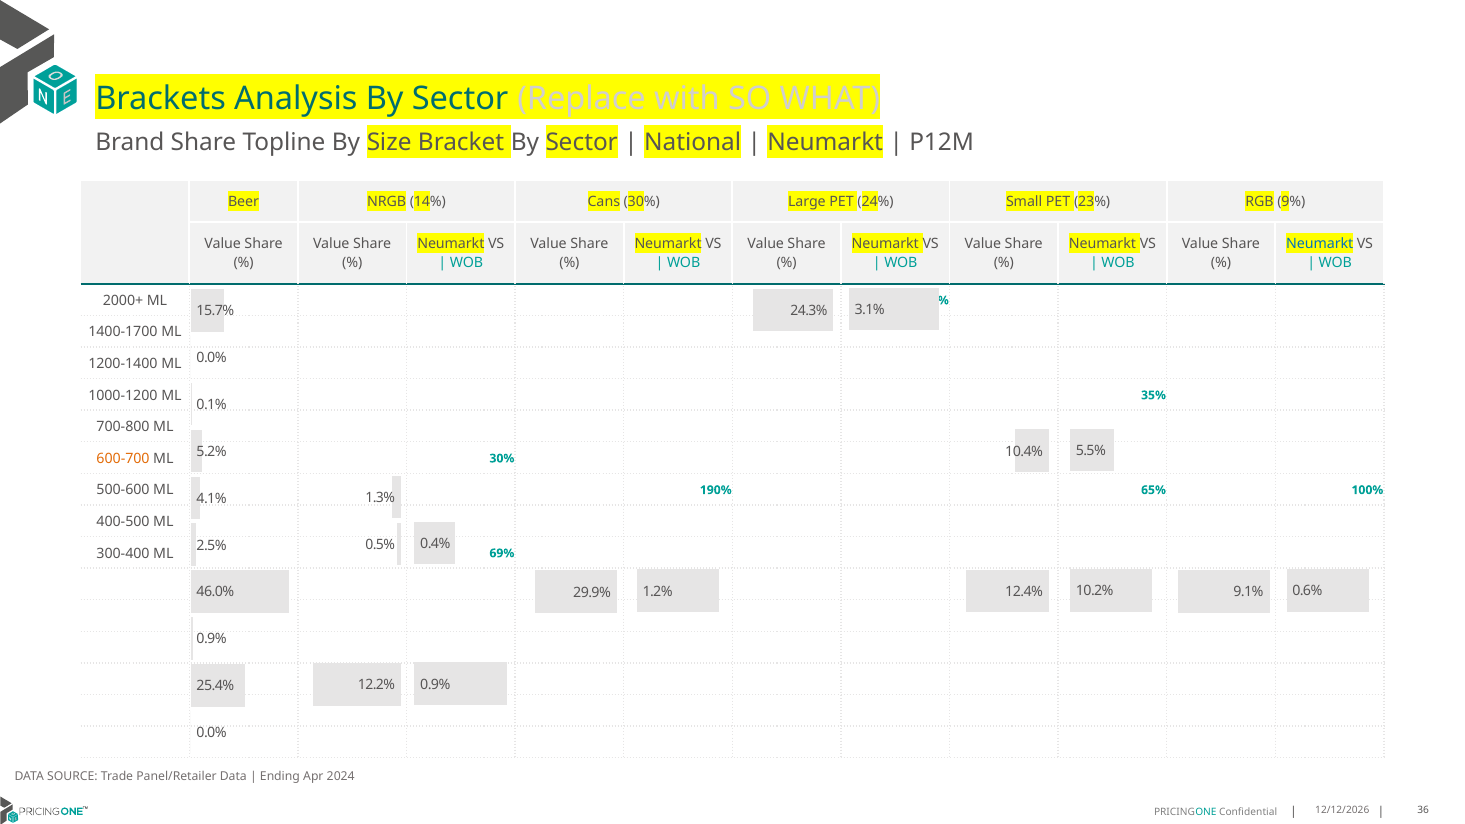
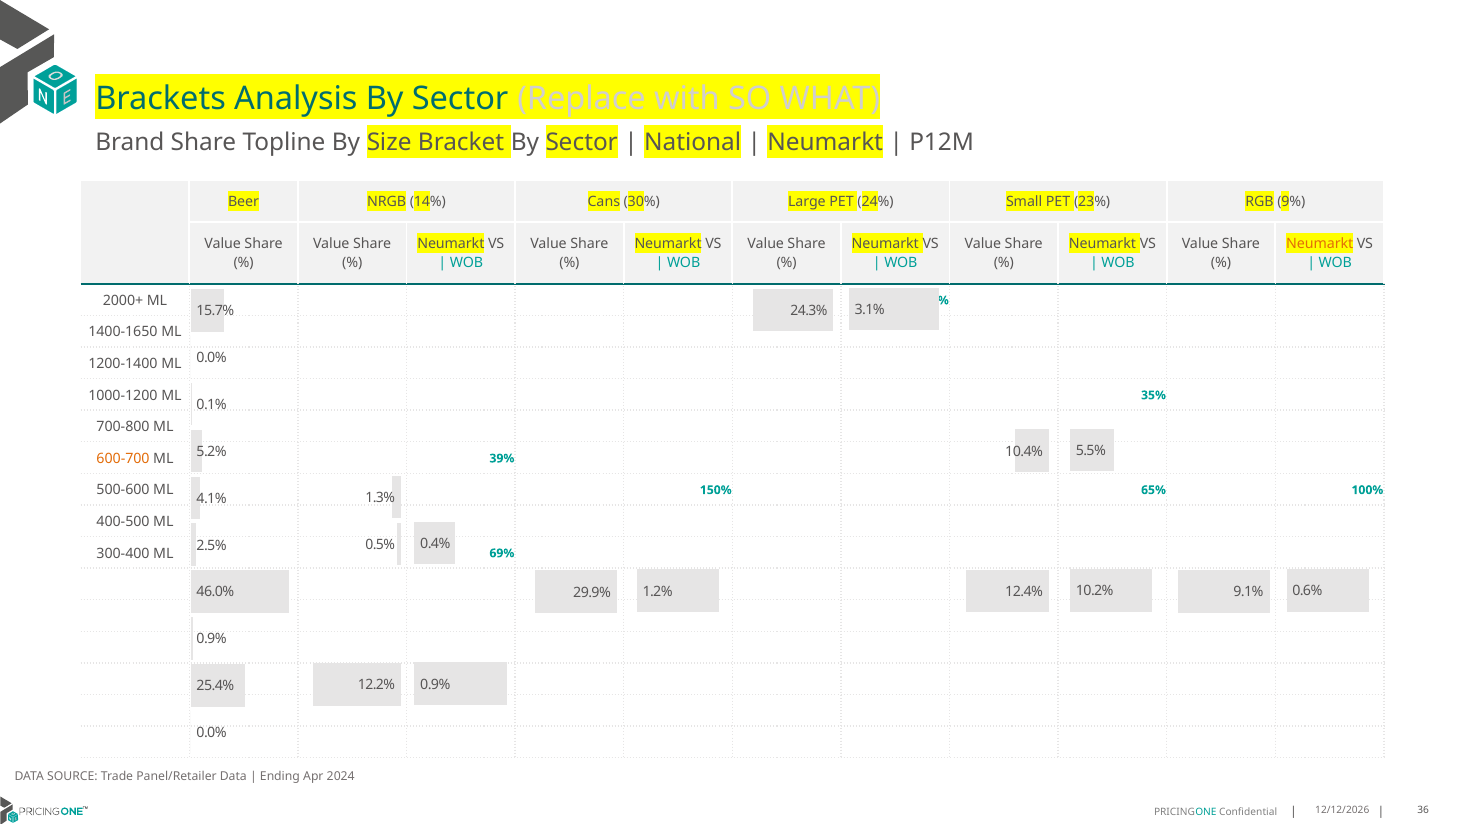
Neumarkt at (1320, 244) colour: blue -> orange
1400-1700: 1400-1700 -> 1400-1650
ML 30%: 30% -> 39%
190%: 190% -> 150%
